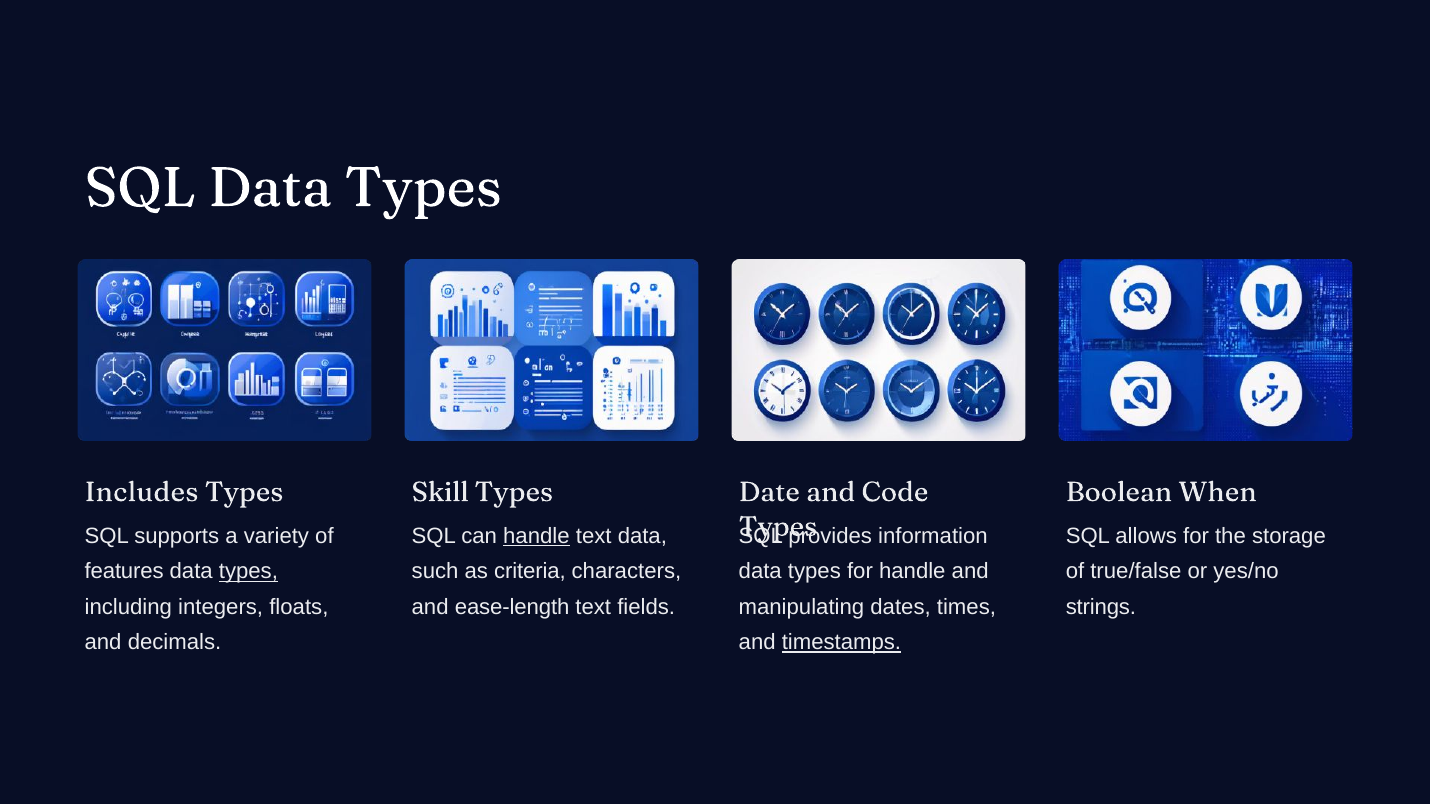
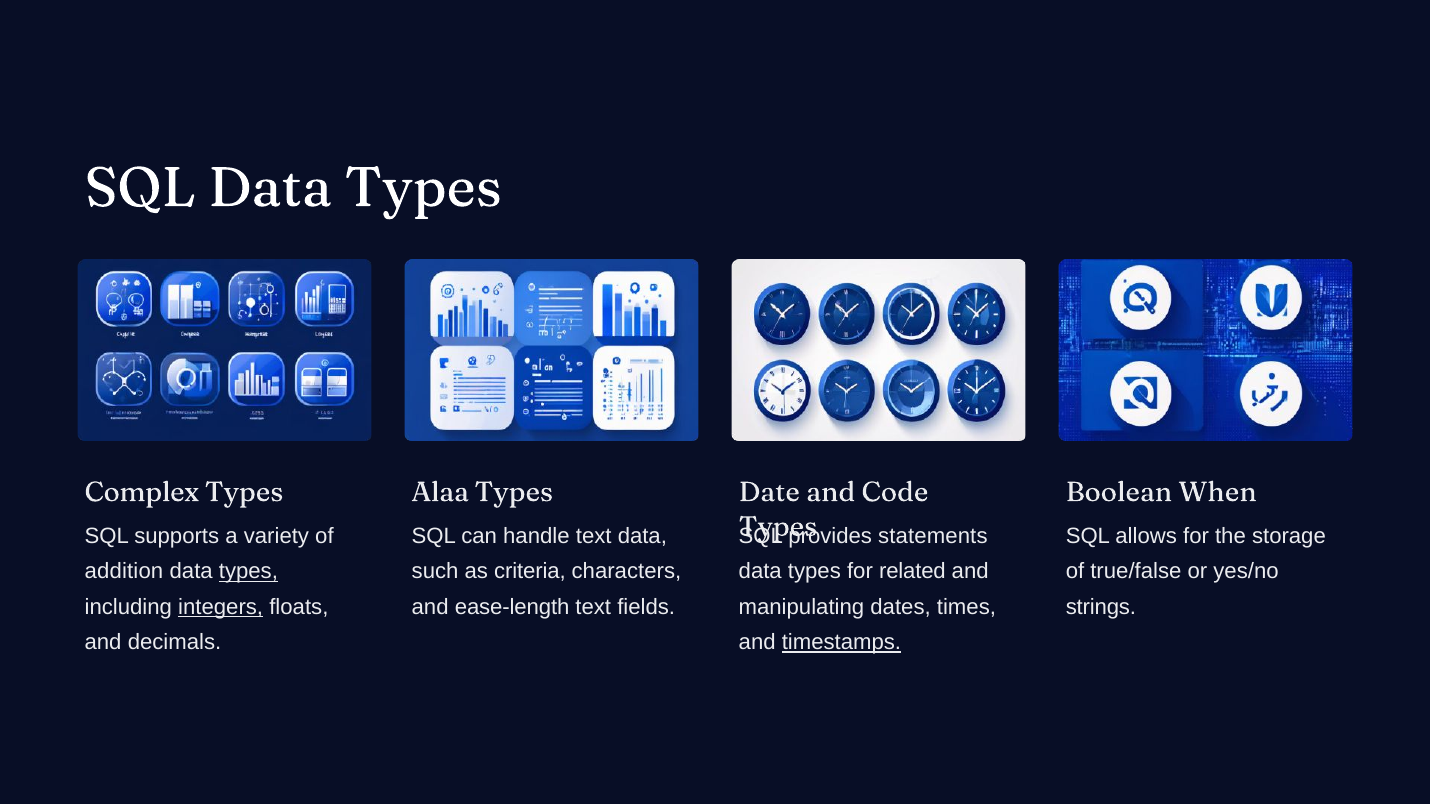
Includes: Includes -> Complex
Skill: Skill -> Alaa
handle at (536, 536) underline: present -> none
information: information -> statements
features: features -> addition
for handle: handle -> related
integers underline: none -> present
